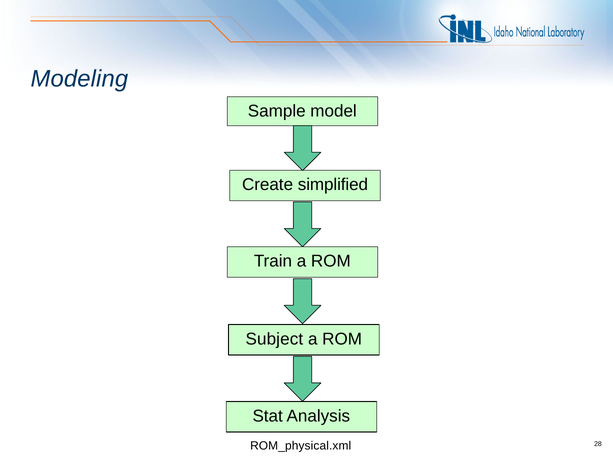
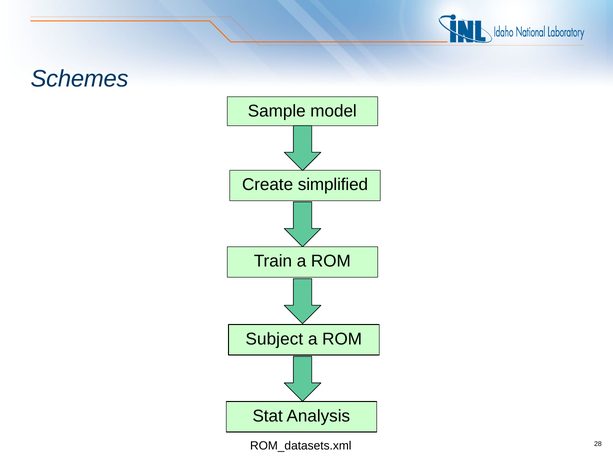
Modeling: Modeling -> Schemes
ROM_physical.xml: ROM_physical.xml -> ROM_datasets.xml
